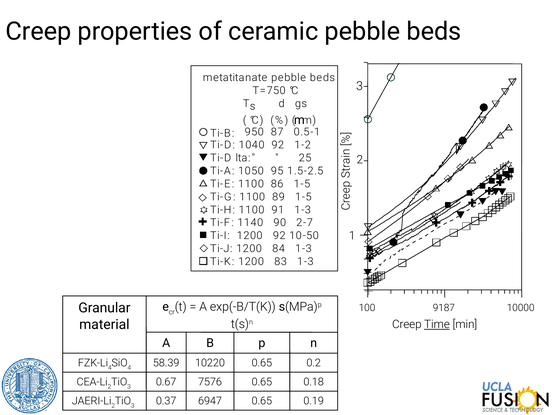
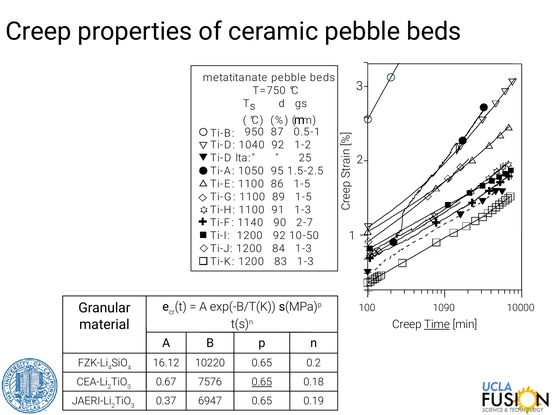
9187: 9187 -> 1090
58.39: 58.39 -> 16.12
0.65 at (262, 382) underline: none -> present
